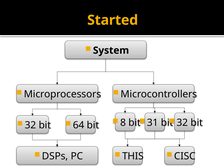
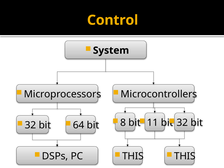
Started: Started -> Control
31: 31 -> 11
CISC at (185, 156): CISC -> THIS
